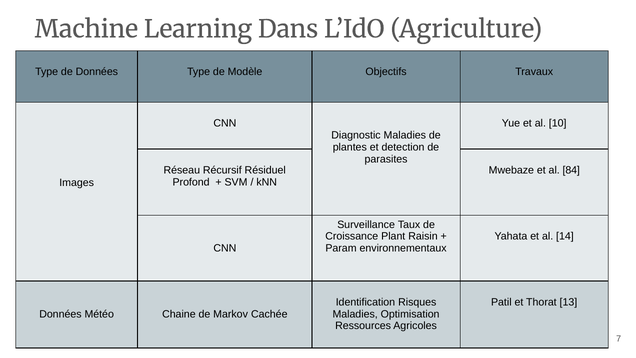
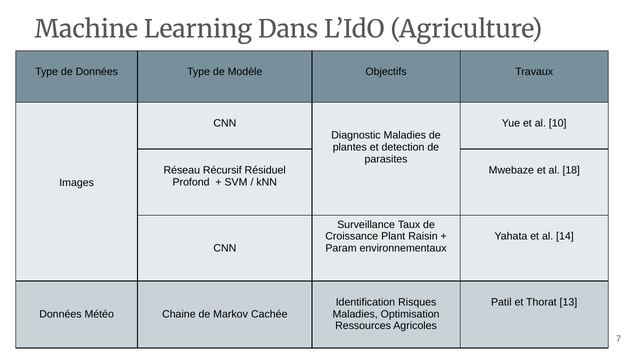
84: 84 -> 18
